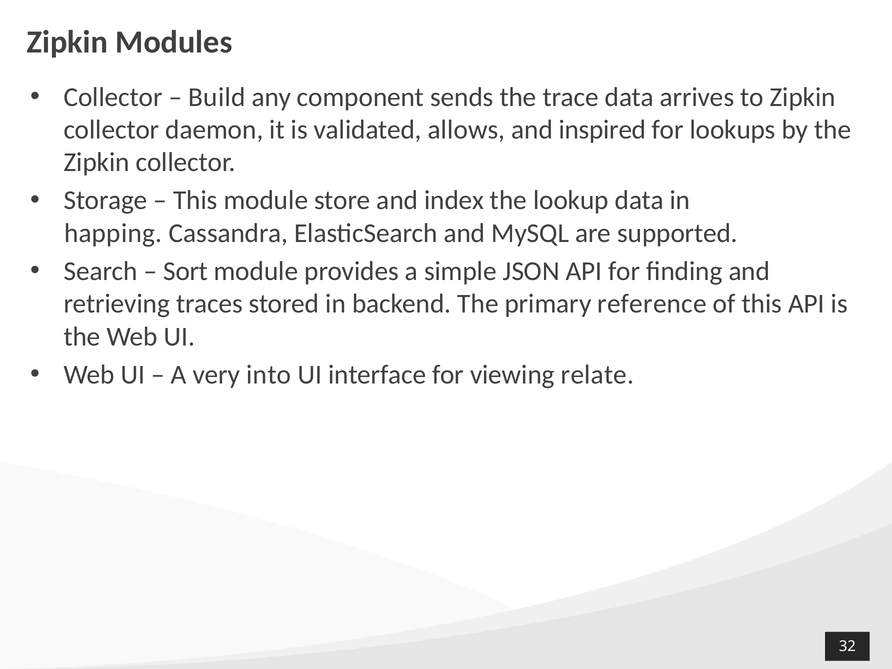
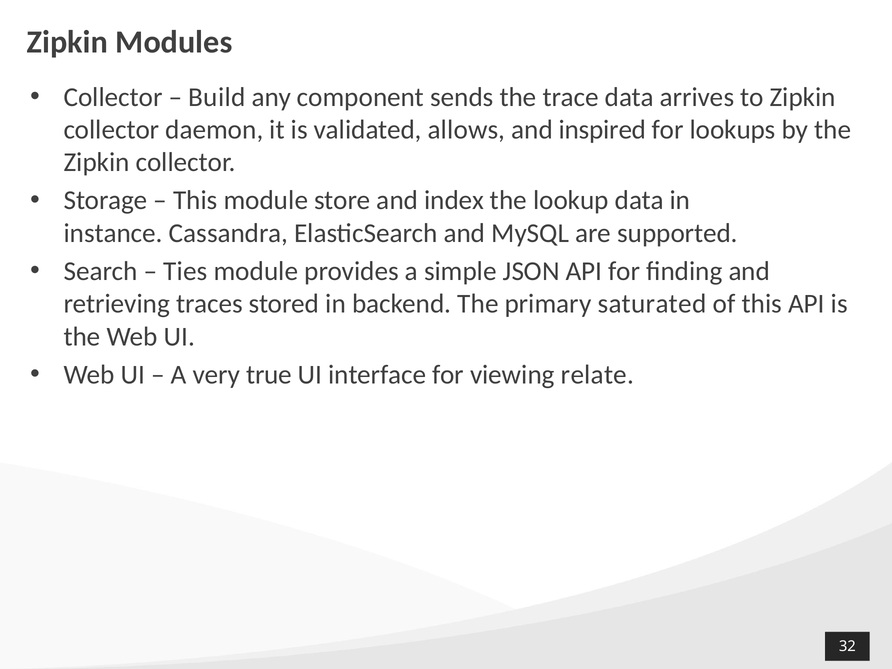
happing: happing -> instance
Sort: Sort -> Ties
reference: reference -> saturated
into: into -> true
